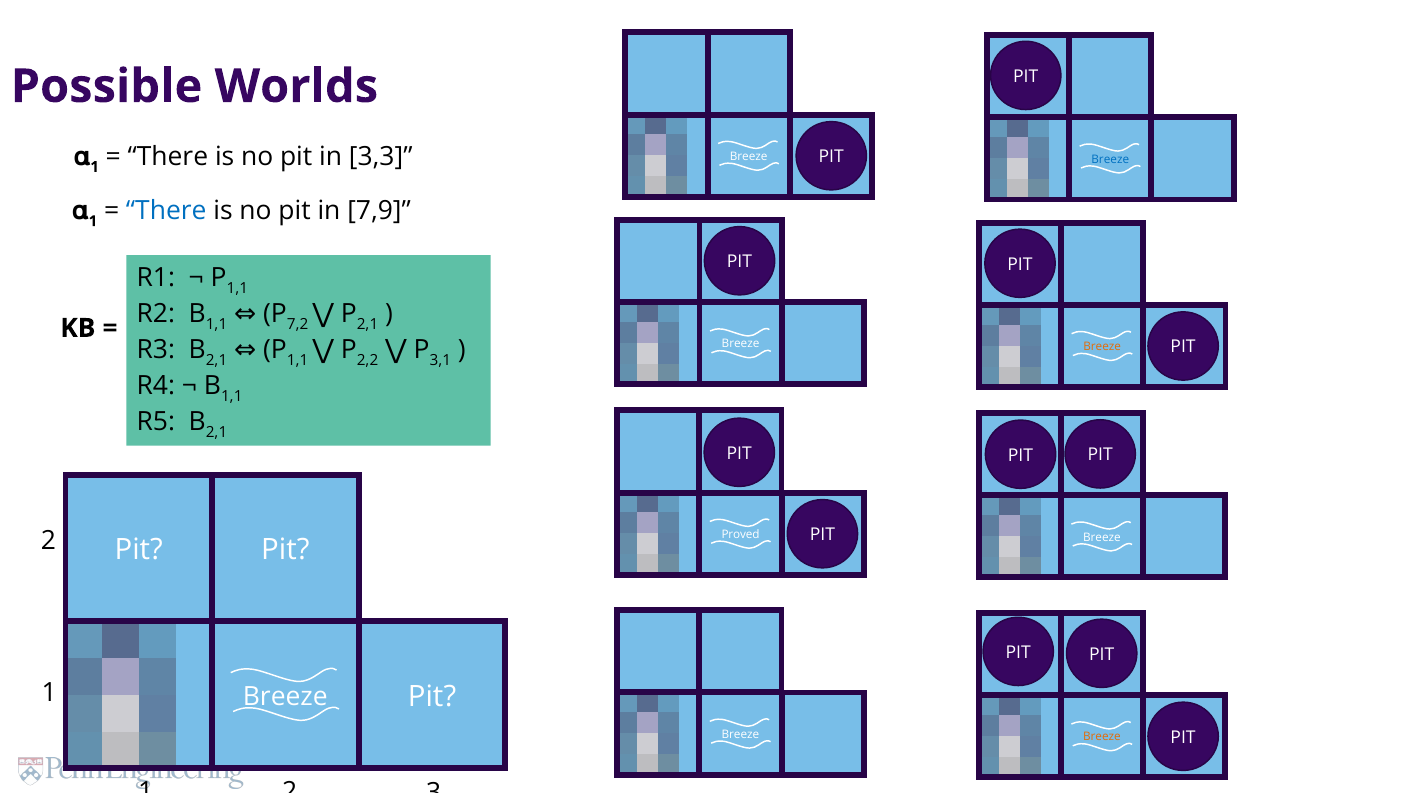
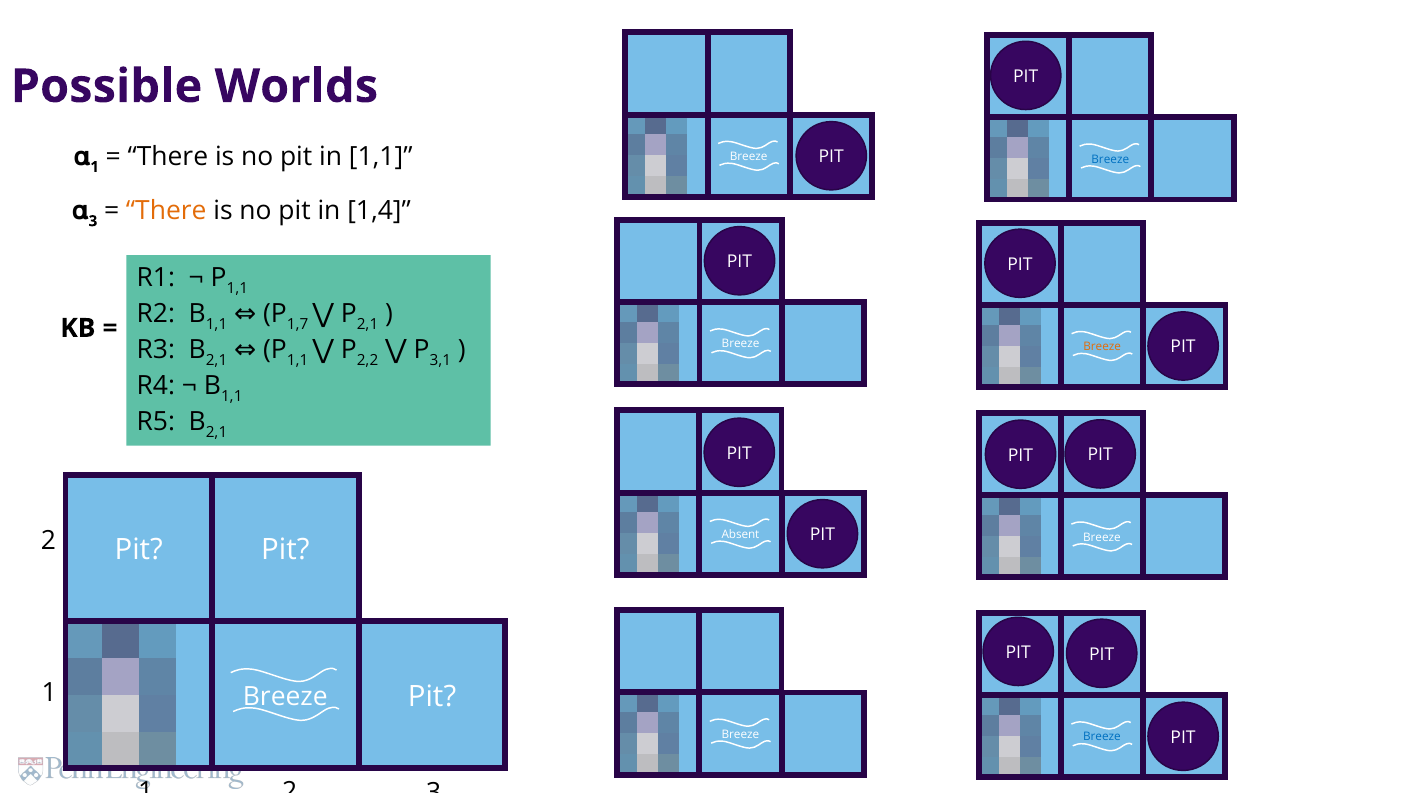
in 3,3: 3,3 -> 1,1
1 at (93, 221): 1 -> 3
There at (166, 211) colour: blue -> orange
7,9: 7,9 -> 1,4
7,2: 7,2 -> 1,7
Proved: Proved -> Absent
Breeze at (1102, 738) colour: orange -> blue
